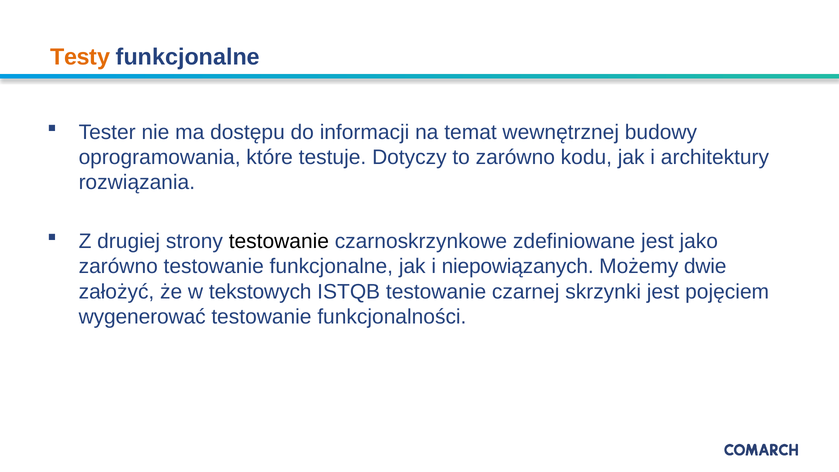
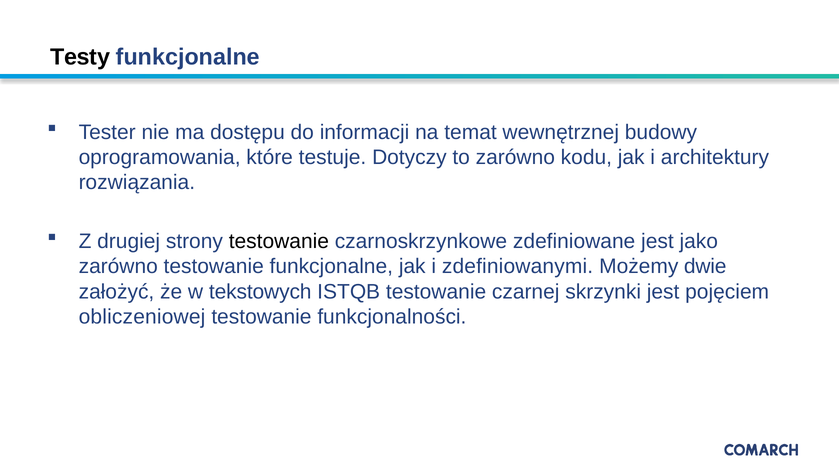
Testy colour: orange -> black
niepowiązanych: niepowiązanych -> zdefiniowanymi
wygenerować: wygenerować -> obliczeniowej
